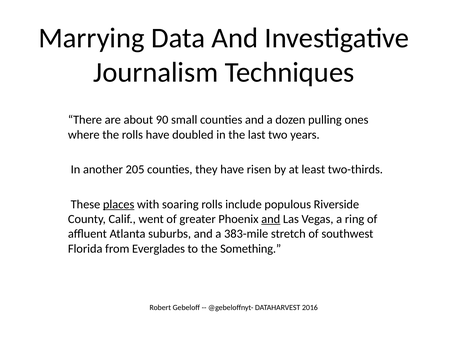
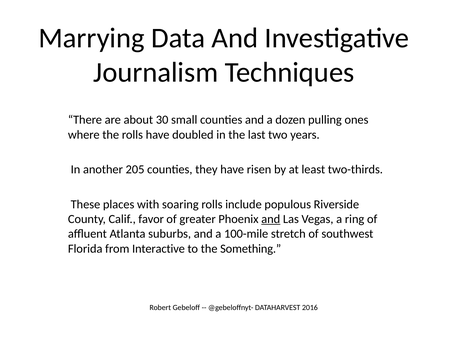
90: 90 -> 30
places underline: present -> none
went: went -> favor
383-mile: 383-mile -> 100-mile
Everglades: Everglades -> Interactive
